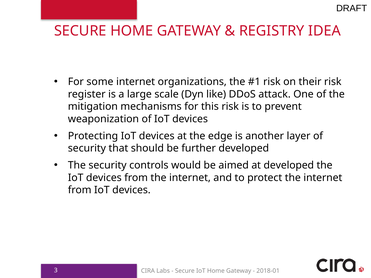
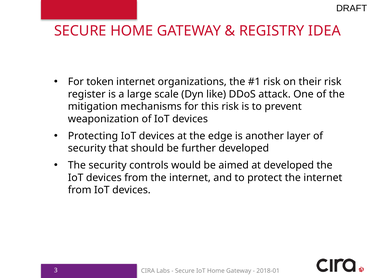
some: some -> token
